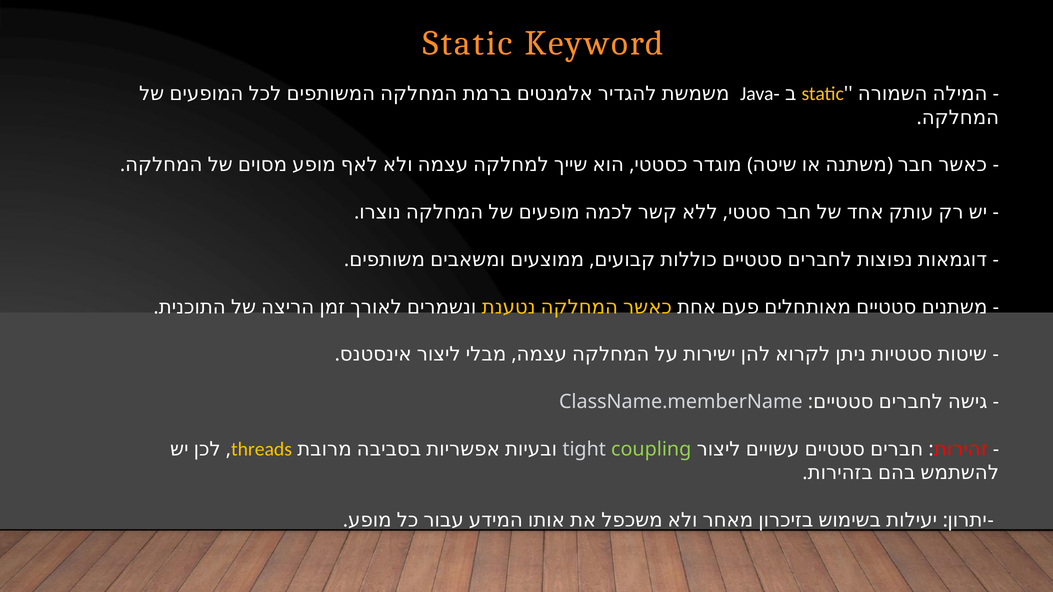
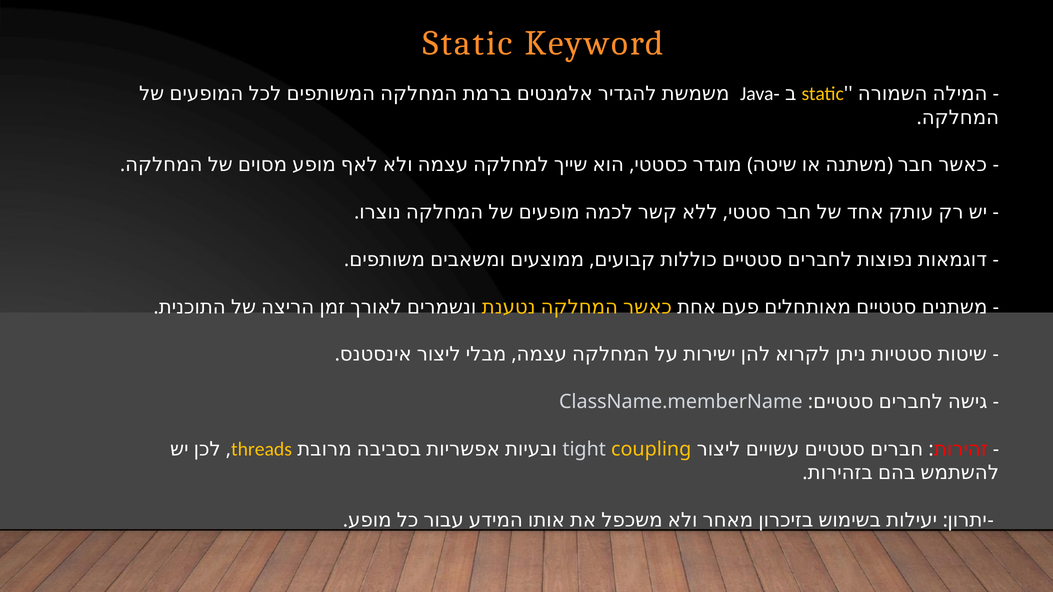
coupling colour: light green -> yellow
